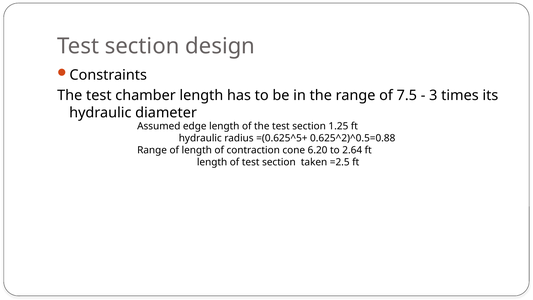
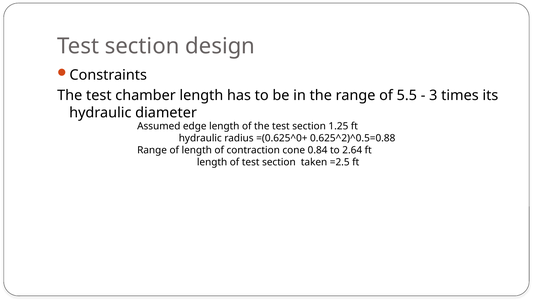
7.5: 7.5 -> 5.5
=(0.625^5+: =(0.625^5+ -> =(0.625^0+
6.20: 6.20 -> 0.84
